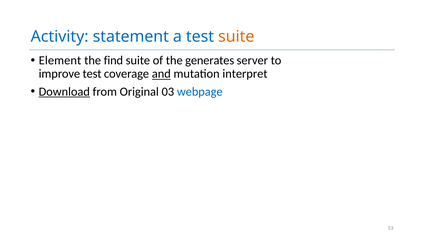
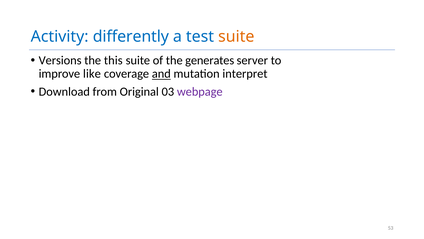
statement: statement -> differently
Element: Element -> Versions
find: find -> this
improve test: test -> like
Download underline: present -> none
webpage colour: blue -> purple
